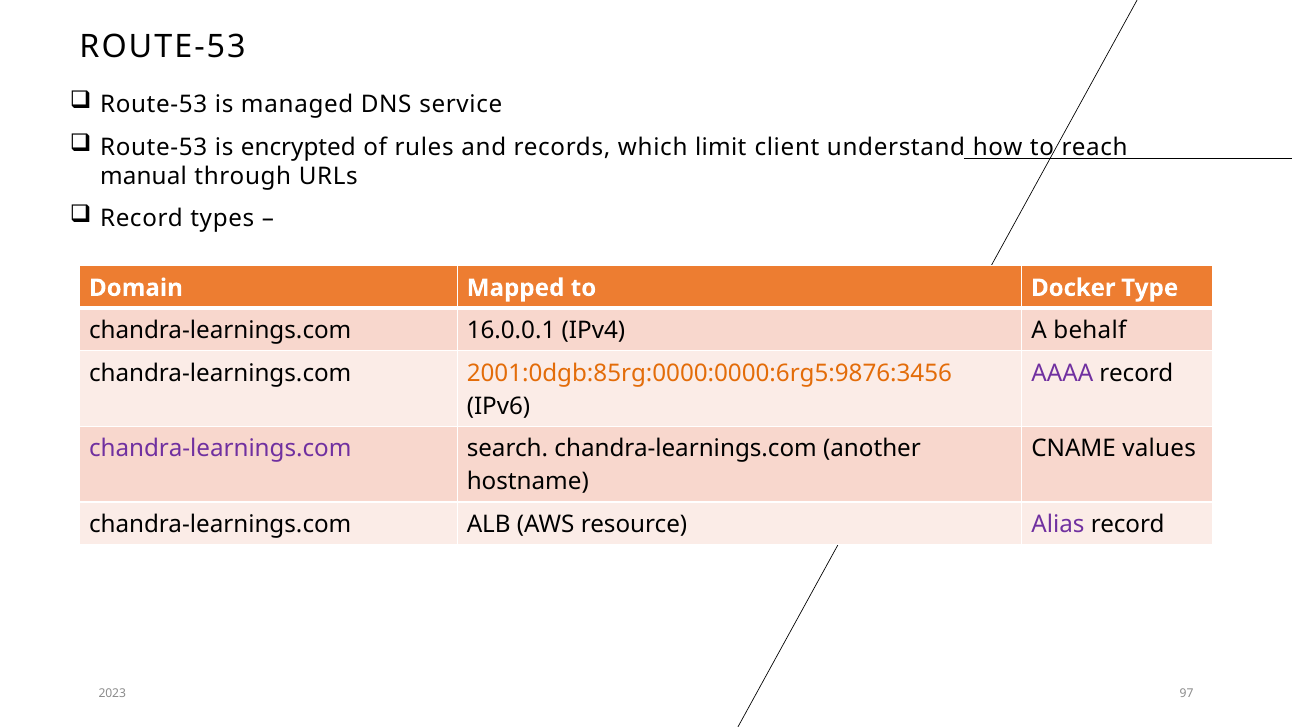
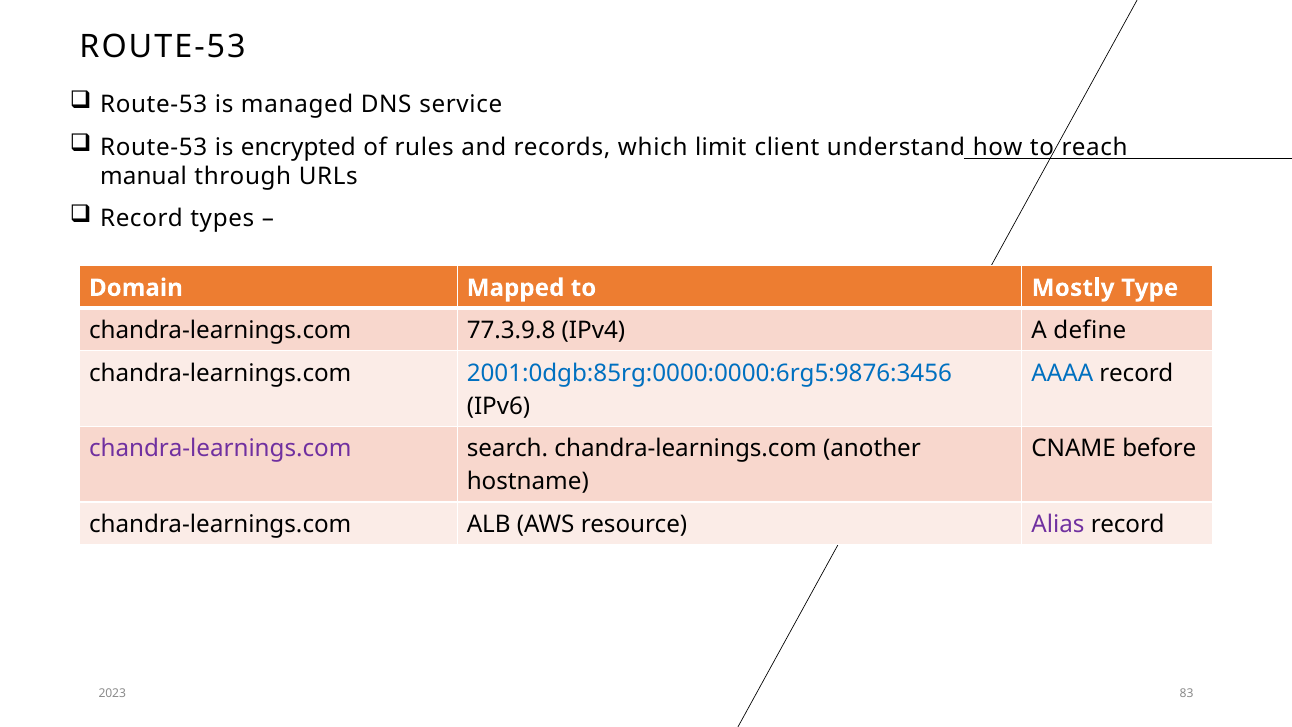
Docker: Docker -> Mostly
16.0.0.1: 16.0.0.1 -> 77.3.9.8
behalf: behalf -> define
2001:0dgb:85rg:0000:0000:6rg5:9876:3456 colour: orange -> blue
AAAA colour: purple -> blue
values: values -> before
97: 97 -> 83
